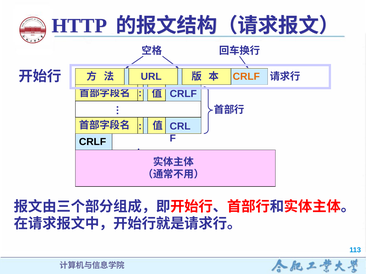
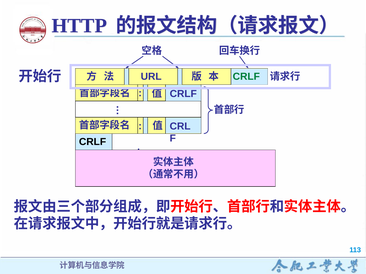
CRLF at (246, 77) colour: orange -> green
